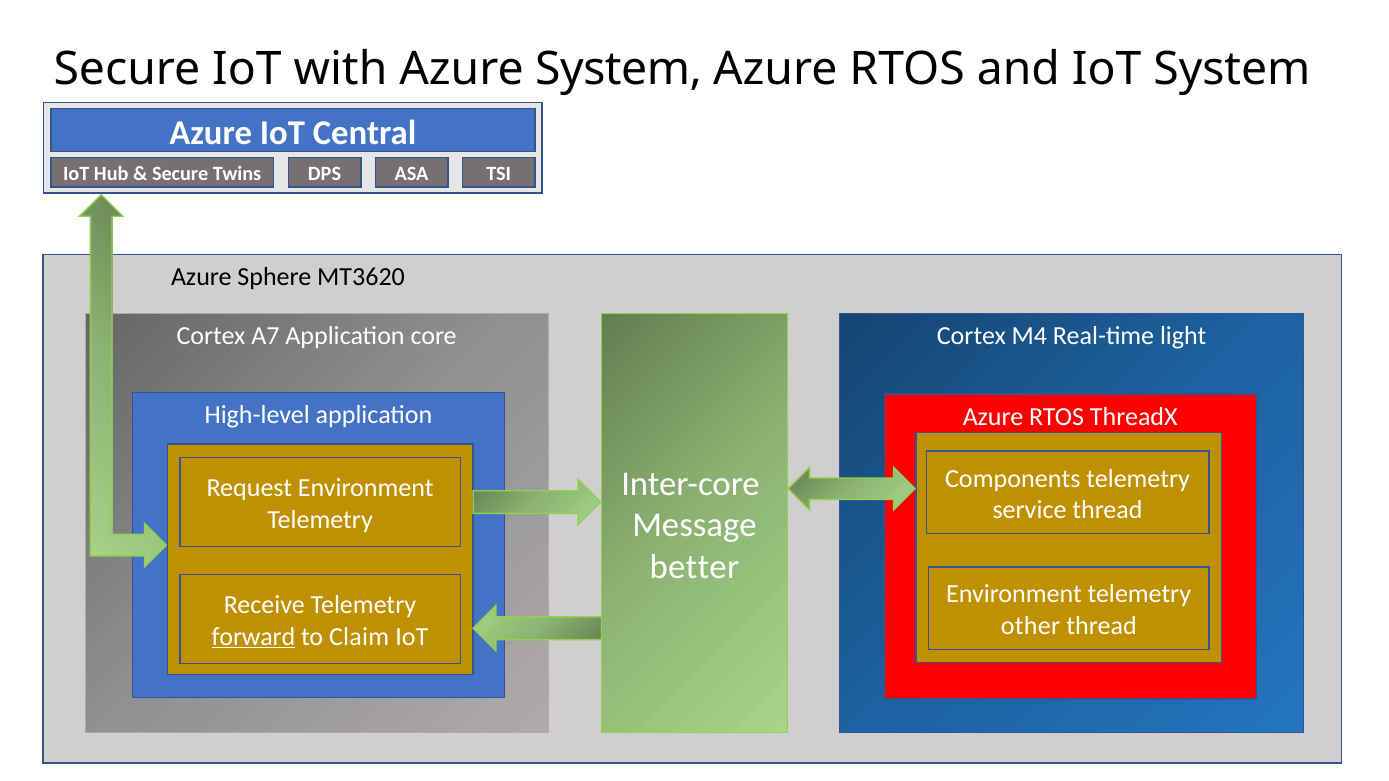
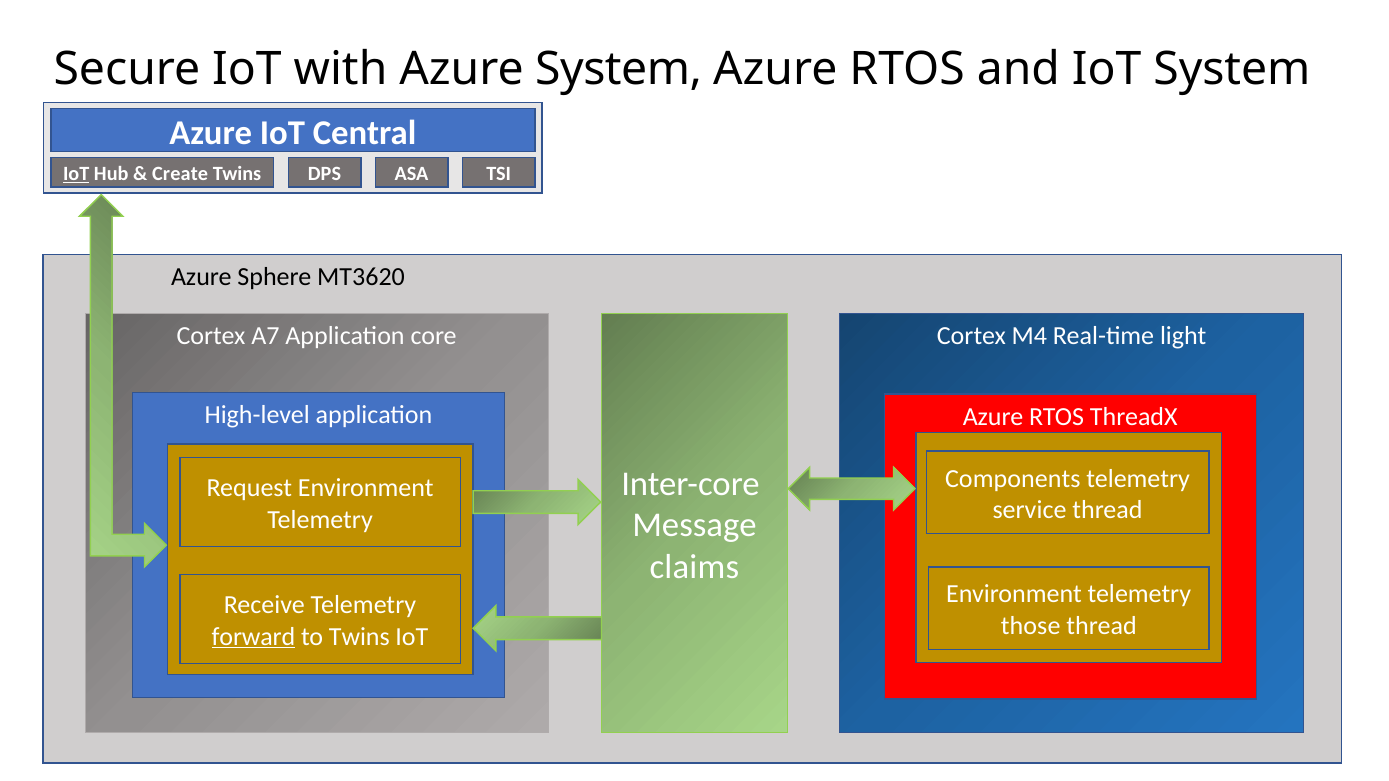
IoT at (76, 174) underline: none -> present
Secure at (180, 174): Secure -> Create
better: better -> claims
other: other -> those
to Claim: Claim -> Twins
